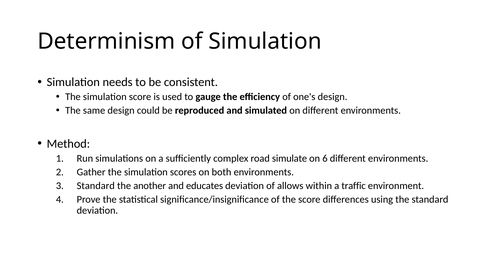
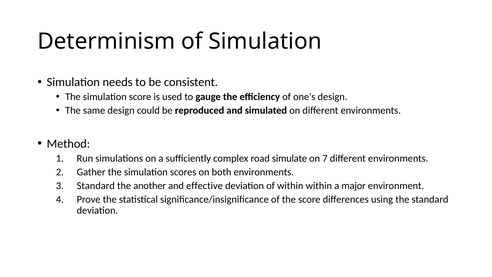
6: 6 -> 7
educates: educates -> effective
of allows: allows -> within
traffic: traffic -> major
